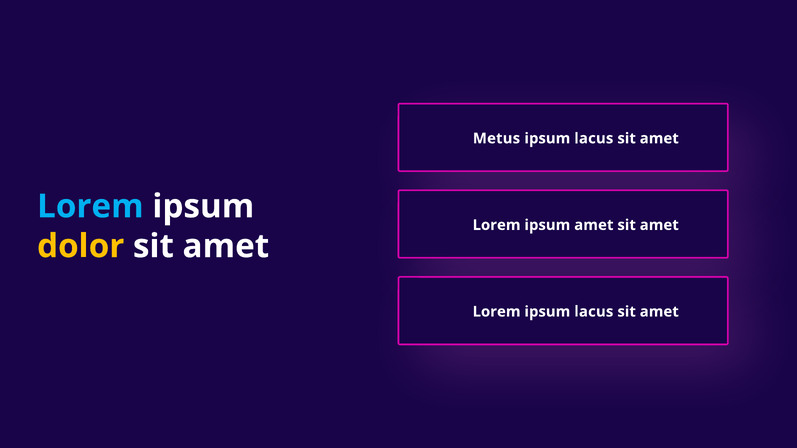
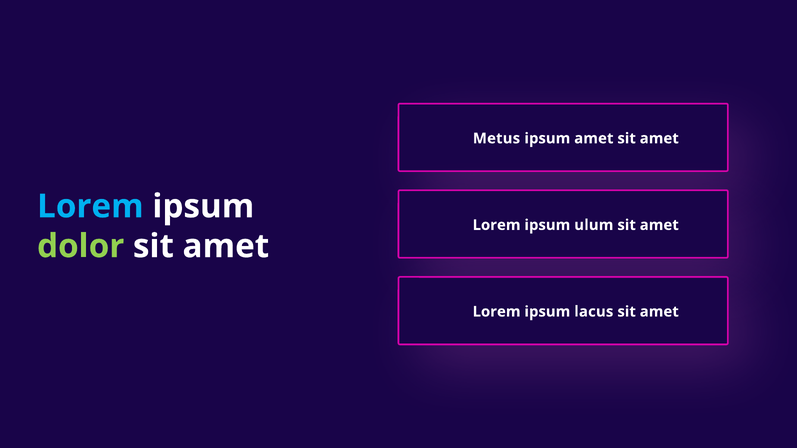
lacus at (594, 139): lacus -> amet
ipsum amet: amet -> ulum
dolor colour: yellow -> light green
